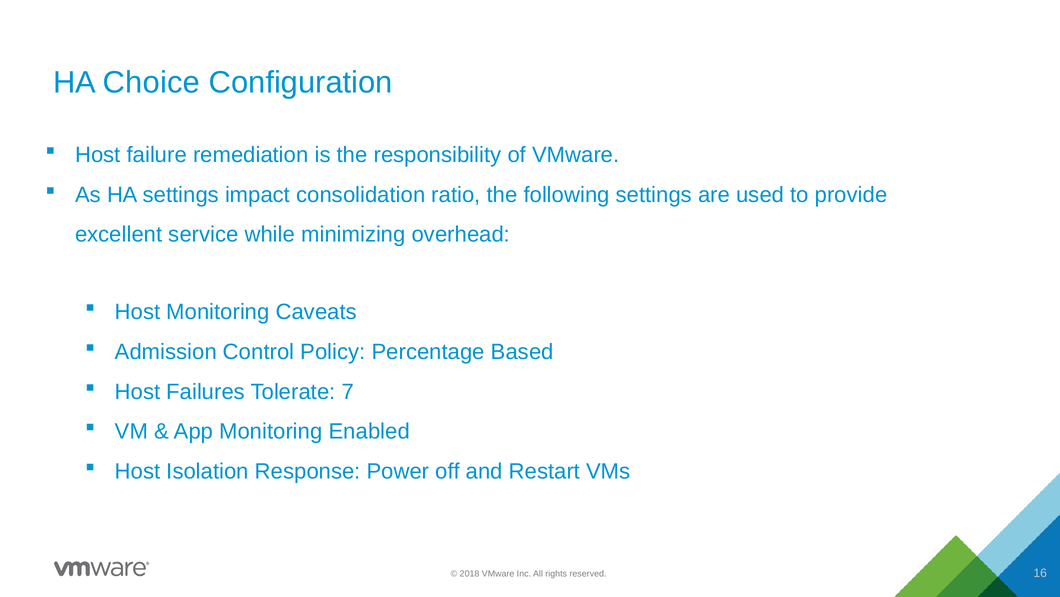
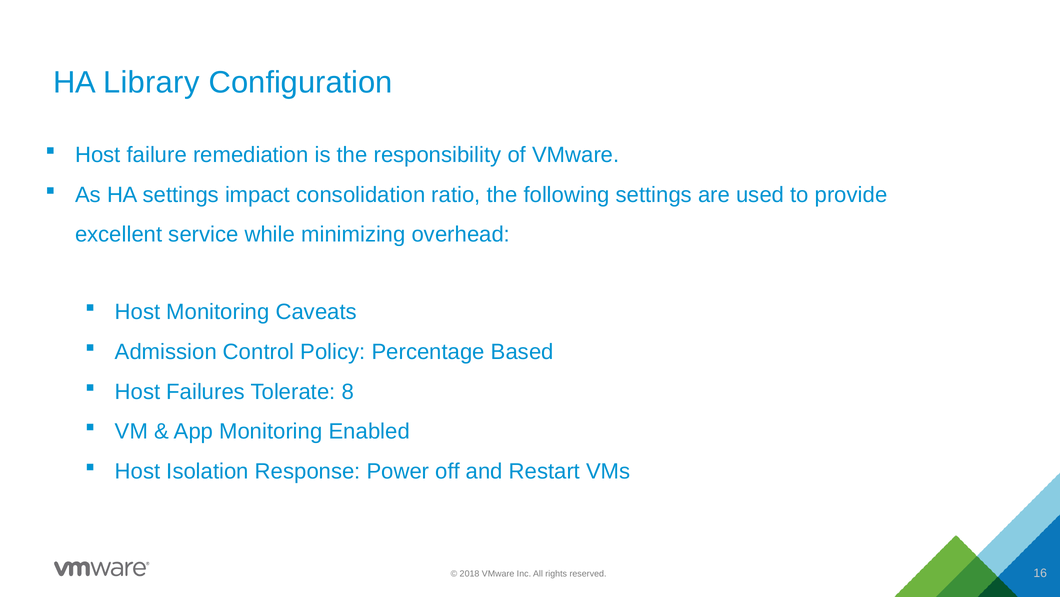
Choice: Choice -> Library
7: 7 -> 8
